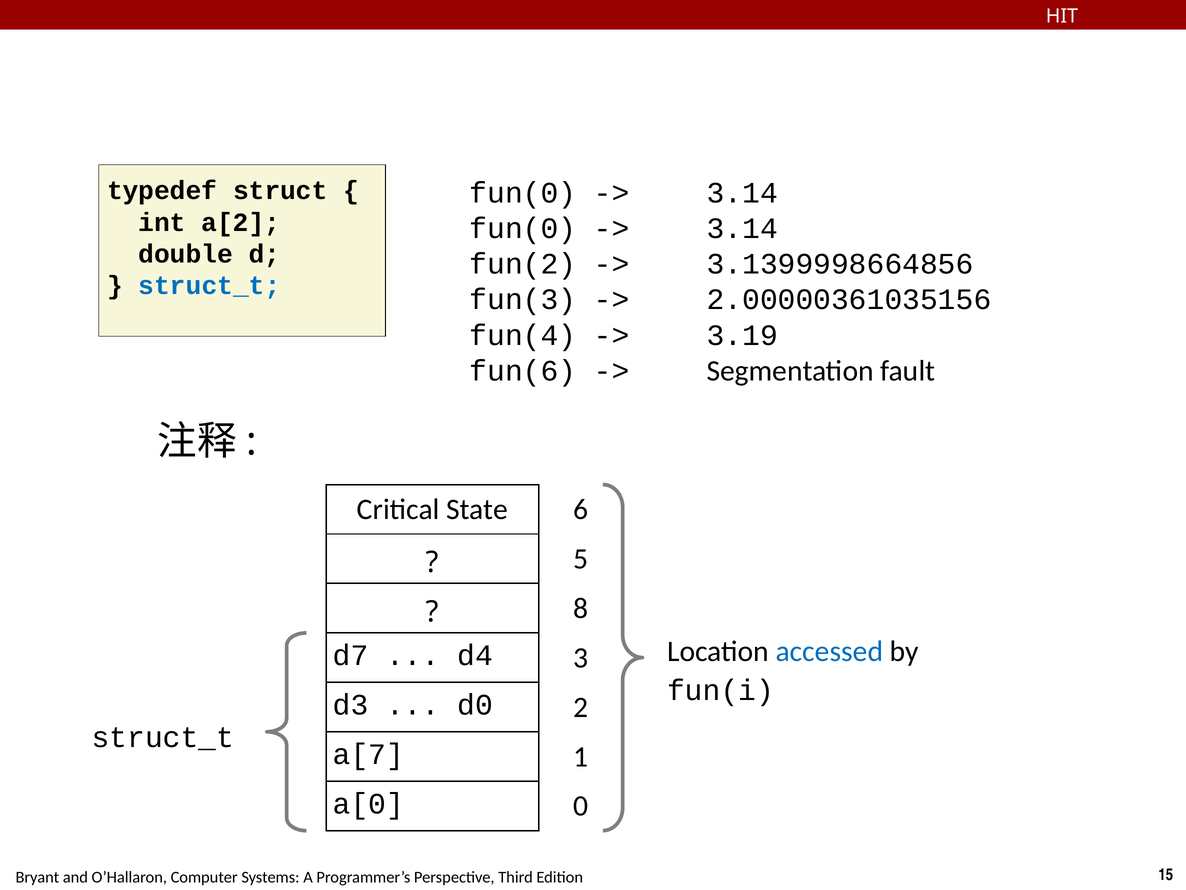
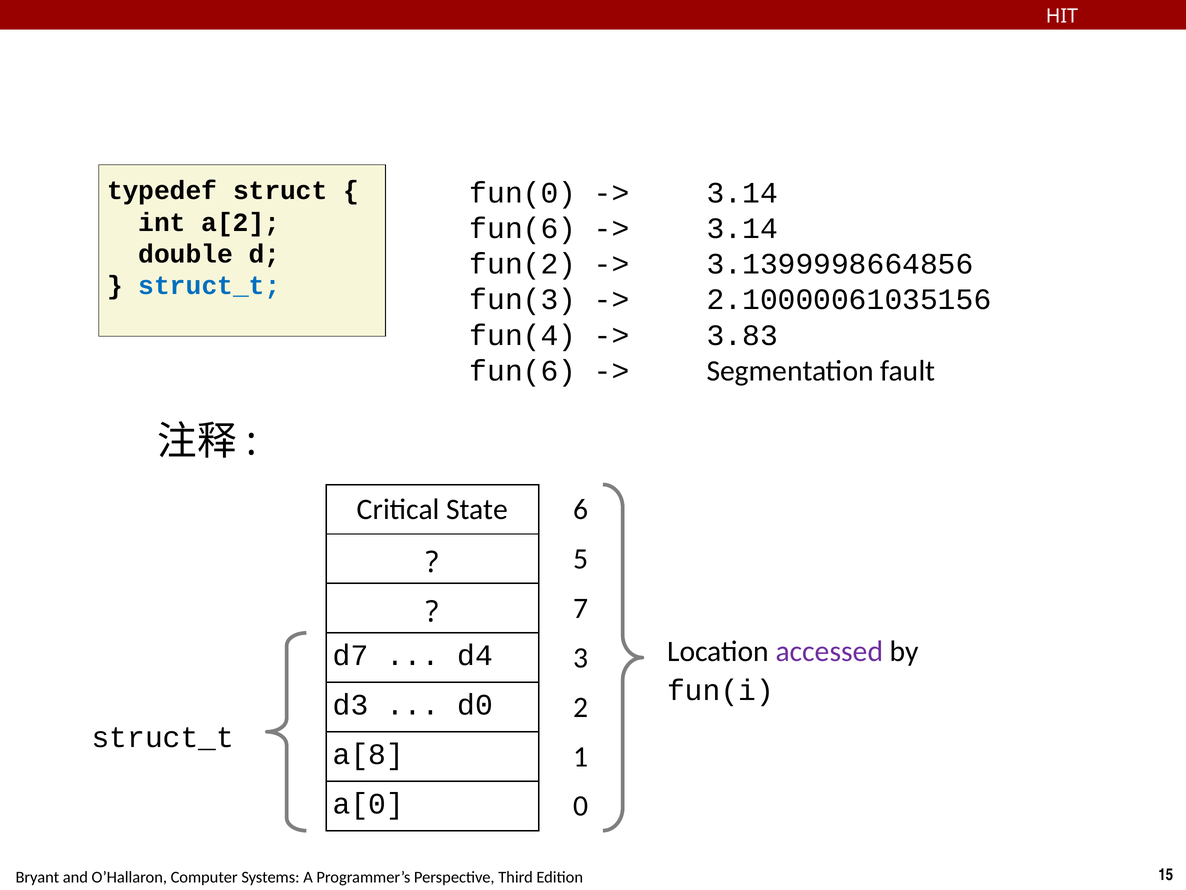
fun(0 at (523, 228): fun(0 -> fun(6
2.00000361035156: 2.00000361035156 -> 2.10000061035156
3.19: 3.19 -> 3.83
8: 8 -> 7
accessed colour: blue -> purple
a[7: a[7 -> a[8
